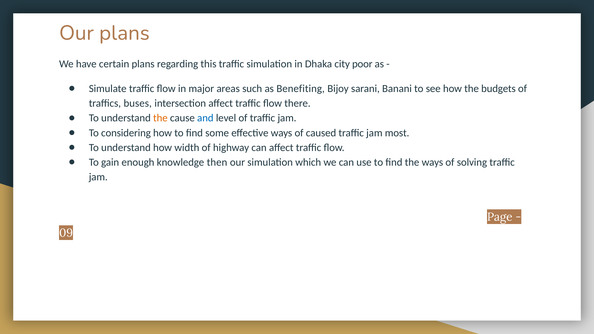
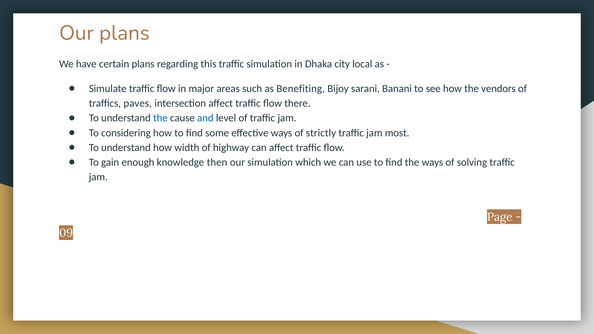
poor: poor -> local
budgets: budgets -> vendors
buses: buses -> paves
the at (160, 118) colour: orange -> blue
caused: caused -> strictly
